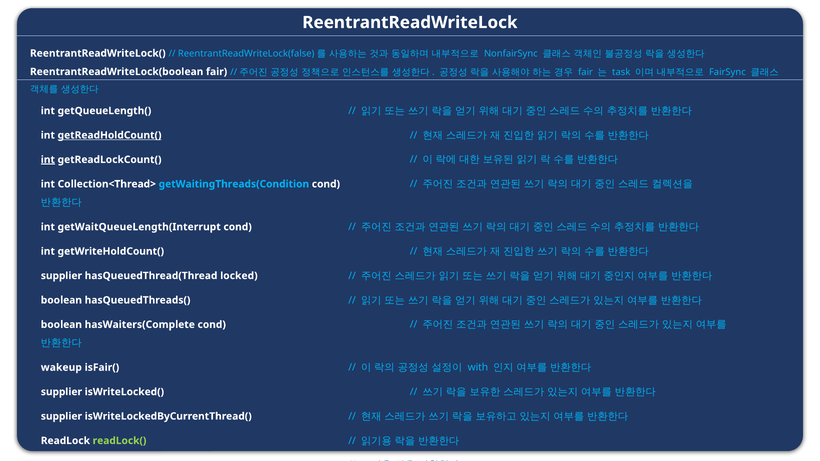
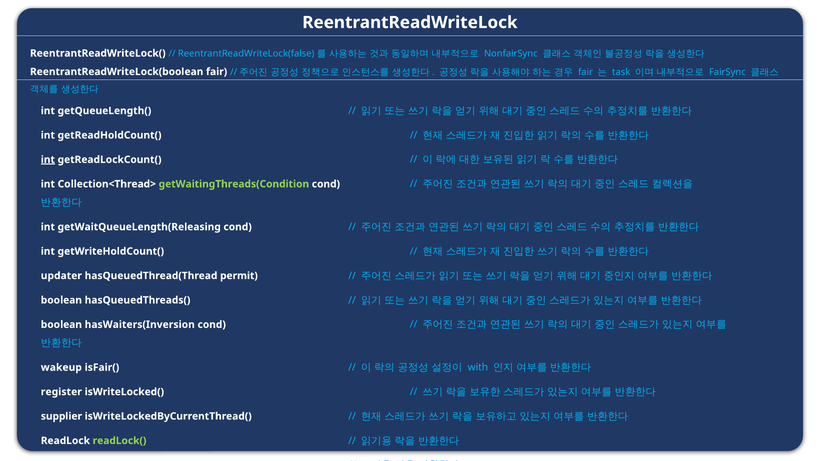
getReadHoldCount( underline: present -> none
getWaitingThreads(Condition colour: light blue -> light green
getWaitQueueLength(Interrupt: getWaitQueueLength(Interrupt -> getWaitQueueLength(Releasing
supplier at (61, 276): supplier -> updater
locked: locked -> permit
hasWaiters(Complete: hasWaiters(Complete -> hasWaiters(Inversion
supplier at (61, 392): supplier -> register
